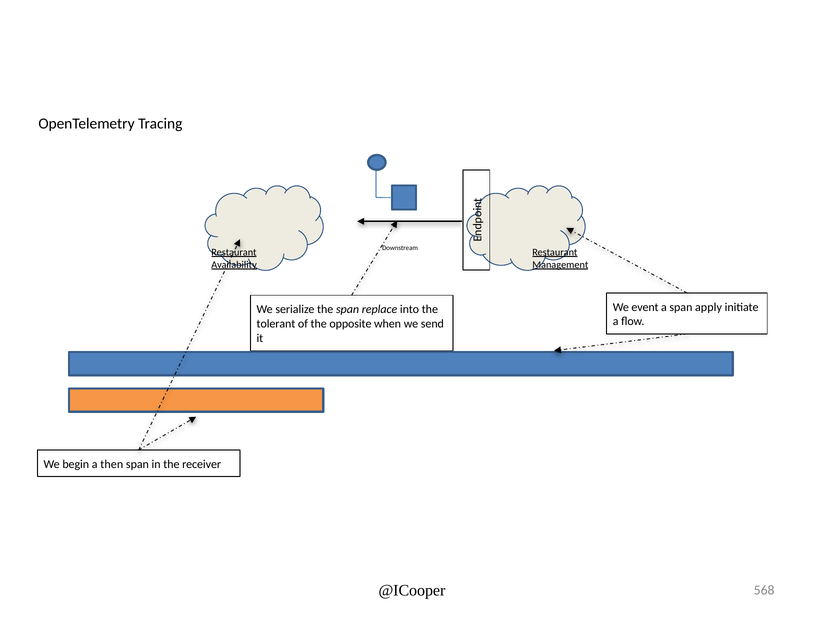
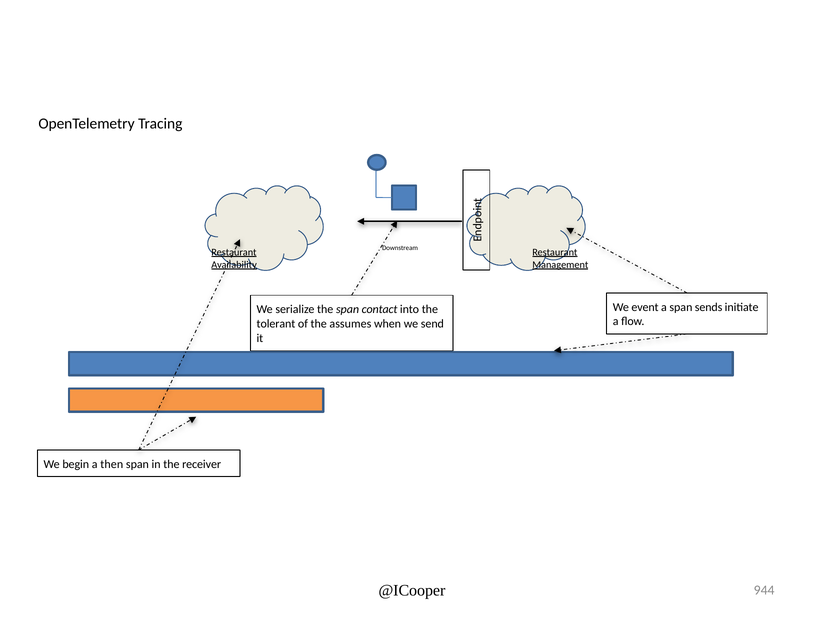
apply: apply -> sends
replace: replace -> contact
opposite: opposite -> assumes
568: 568 -> 944
